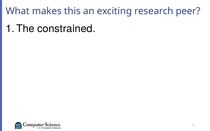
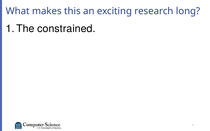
peer: peer -> long
